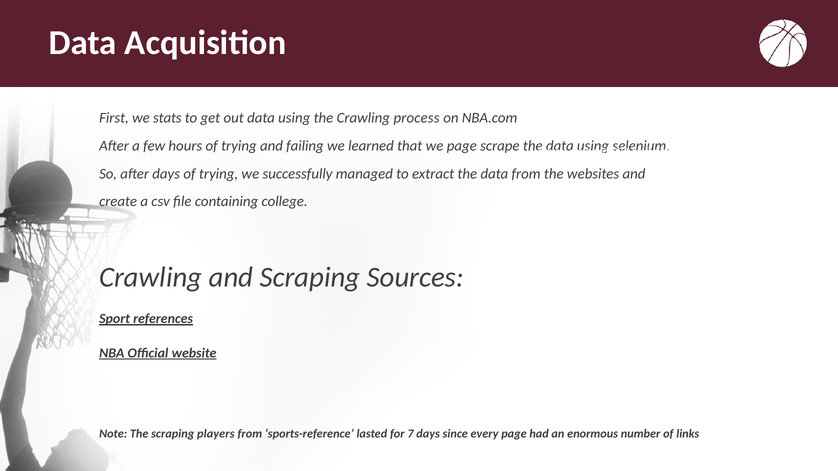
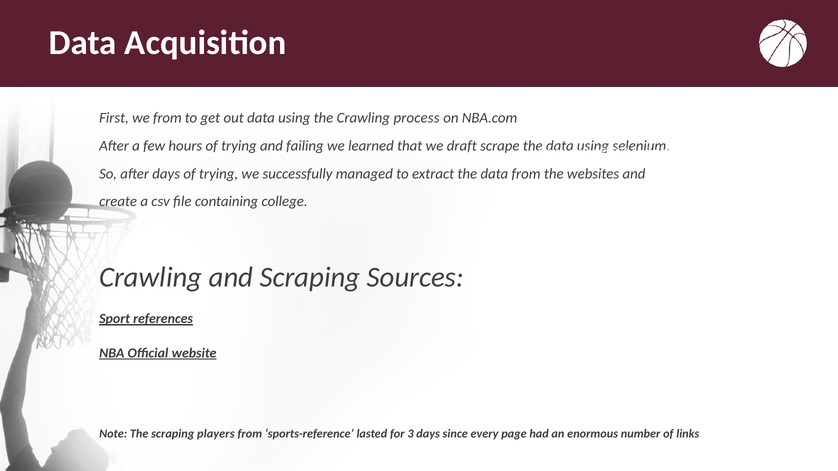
we stats: stats -> from
we page: page -> draft
7: 7 -> 3
